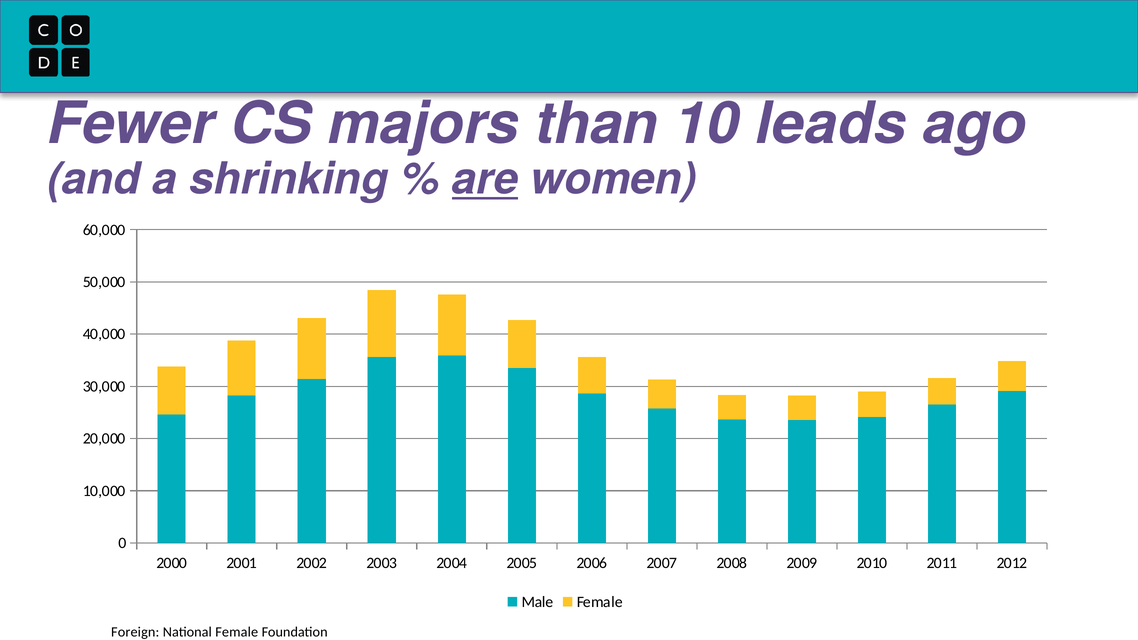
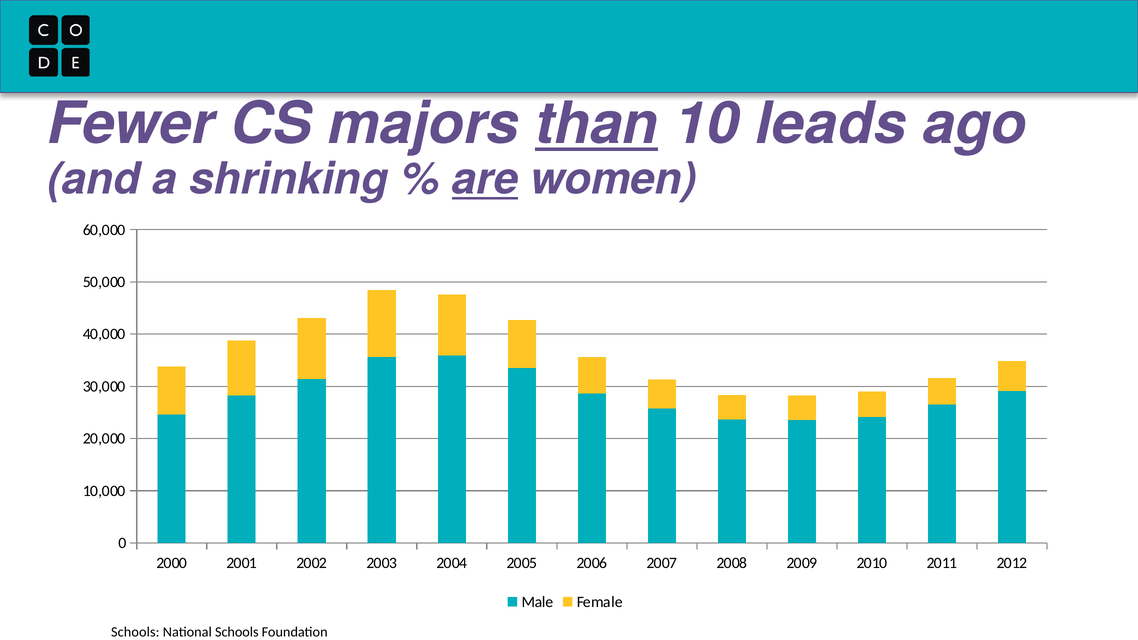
than underline: none -> present
Foreign at (135, 632): Foreign -> Schools
National Female: Female -> Schools
